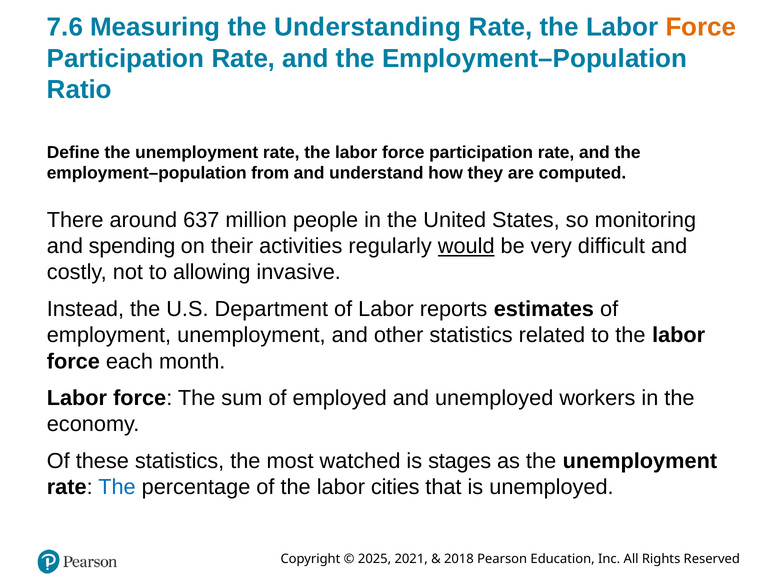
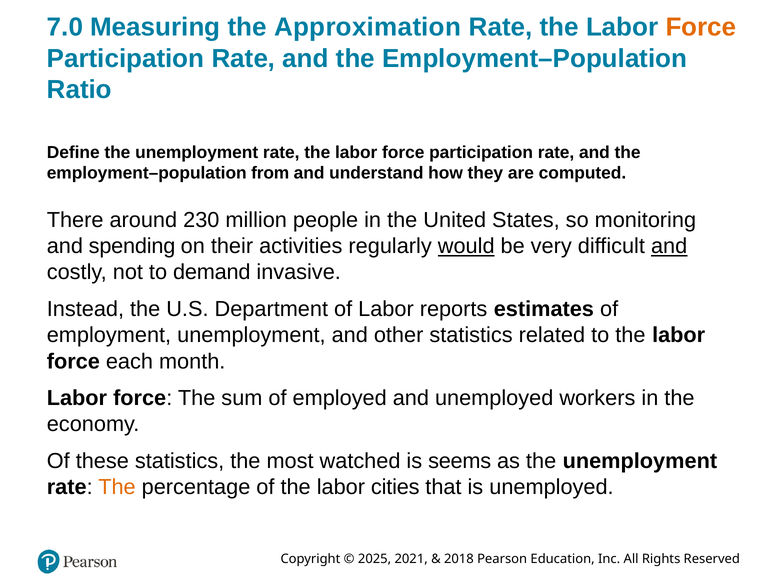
7.6: 7.6 -> 7.0
Understanding: Understanding -> Approximation
637: 637 -> 230
and at (669, 246) underline: none -> present
allowing: allowing -> demand
stages: stages -> seems
The at (117, 487) colour: blue -> orange
